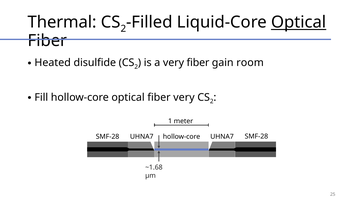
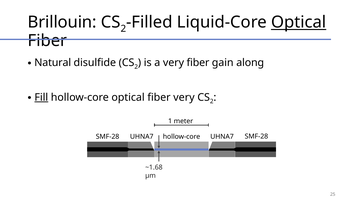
Thermal: Thermal -> Brillouin
Heated: Heated -> Natural
room: room -> along
Fill underline: none -> present
